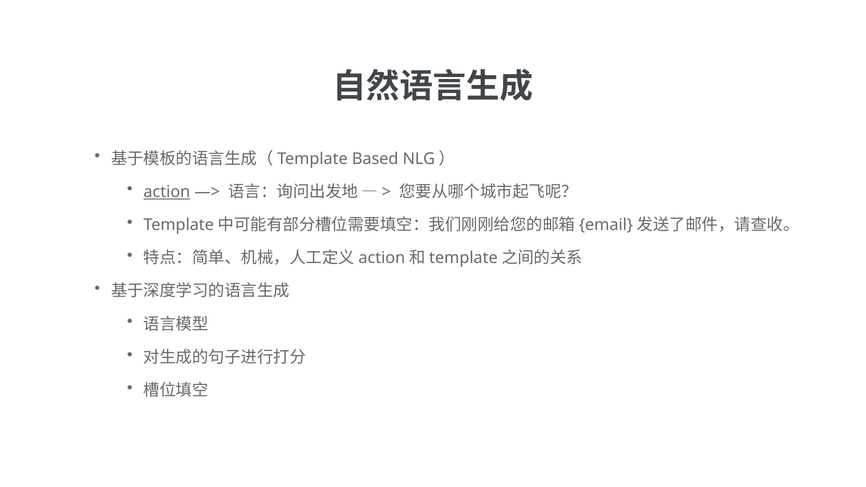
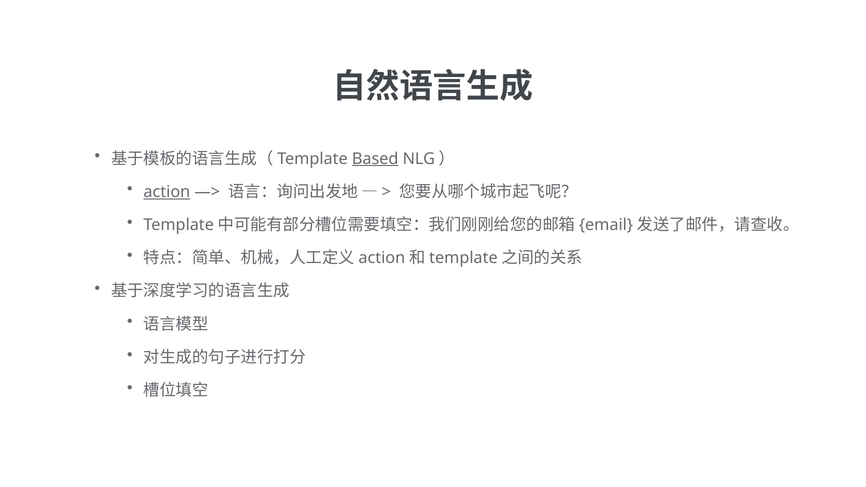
Based underline: none -> present
